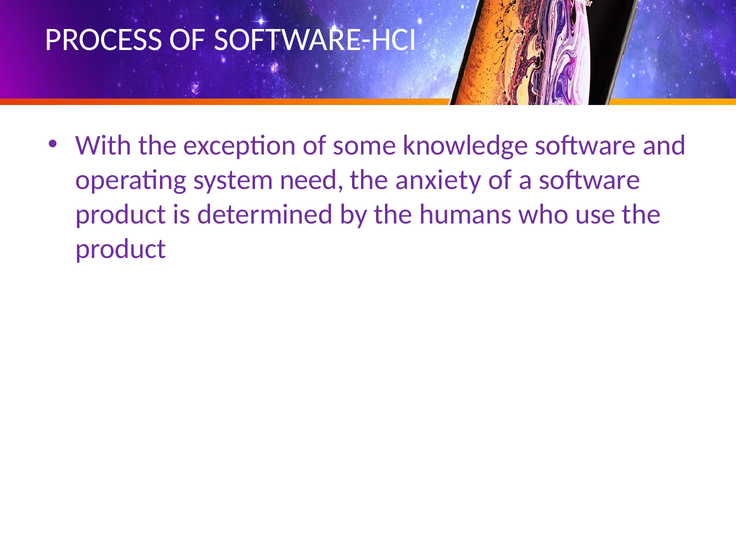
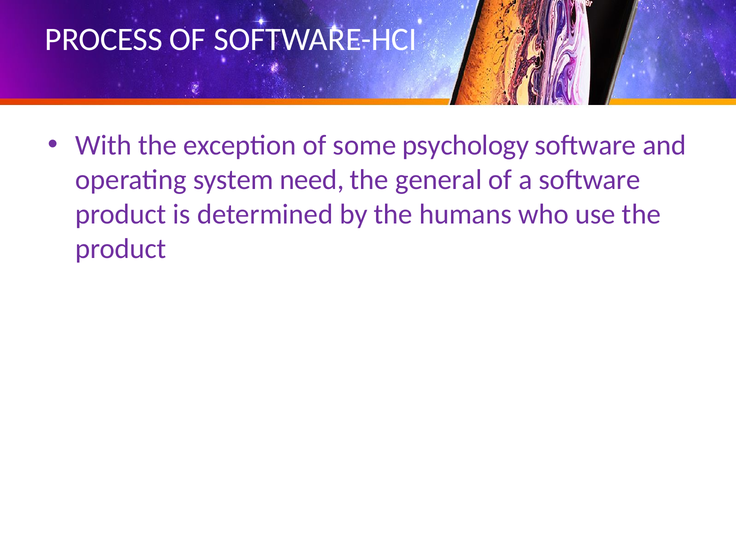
knowledge: knowledge -> psychology
anxiety: anxiety -> general
